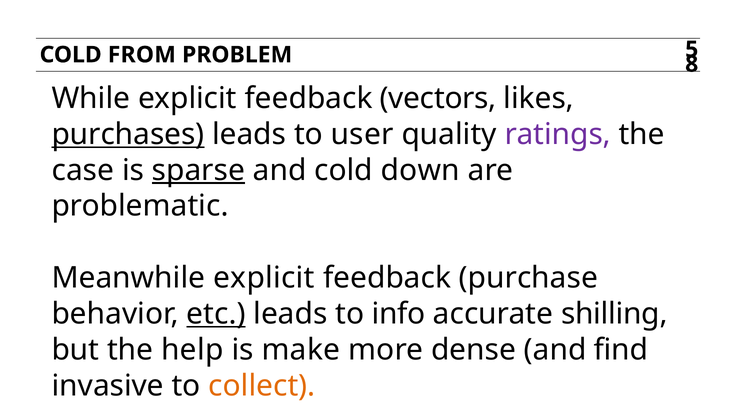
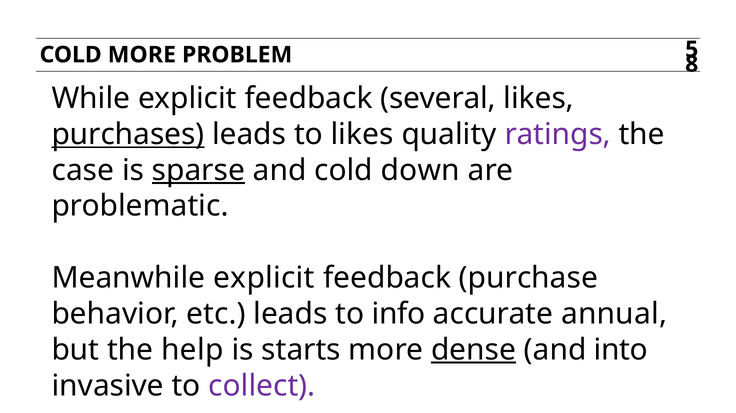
COLD FROM: FROM -> MORE
vectors: vectors -> several
to user: user -> likes
etc underline: present -> none
shilling: shilling -> annual
make: make -> starts
dense underline: none -> present
find: find -> into
collect colour: orange -> purple
